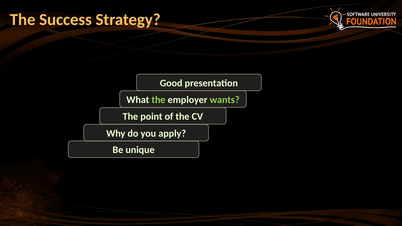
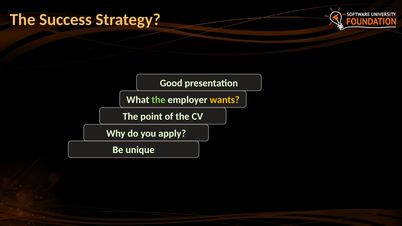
wants colour: light green -> yellow
